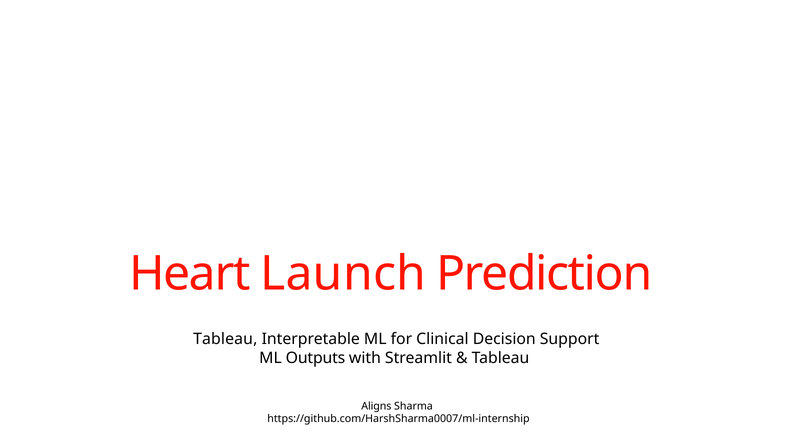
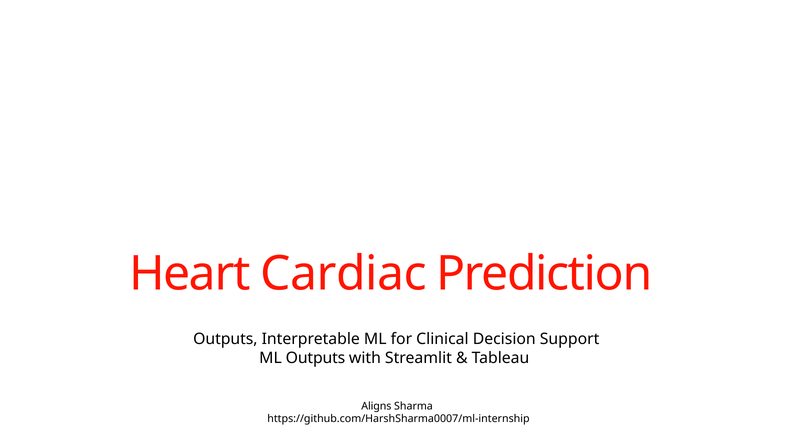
Launch: Launch -> Cardiac
Tableau at (225, 339): Tableau -> Outputs
